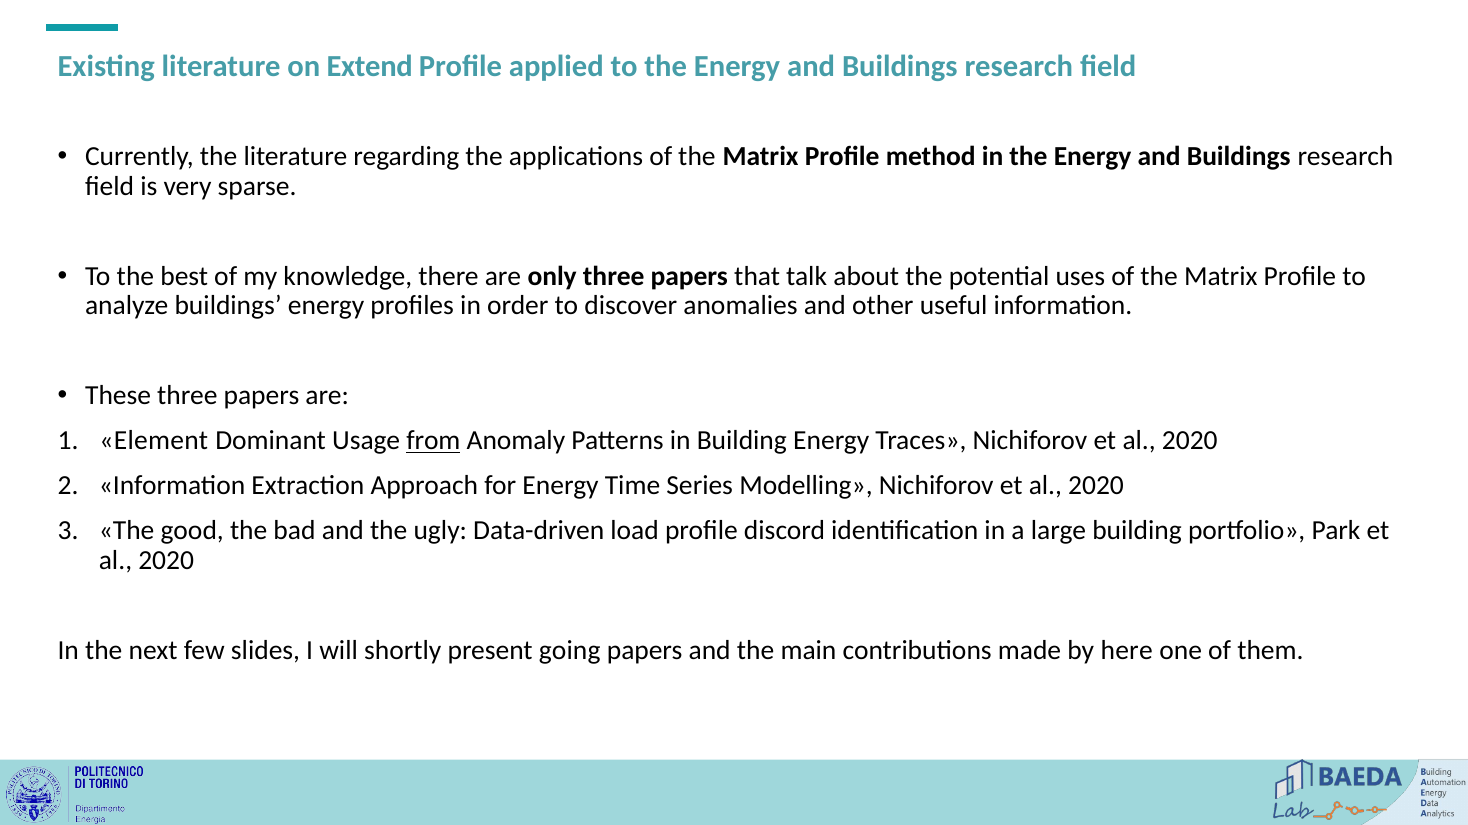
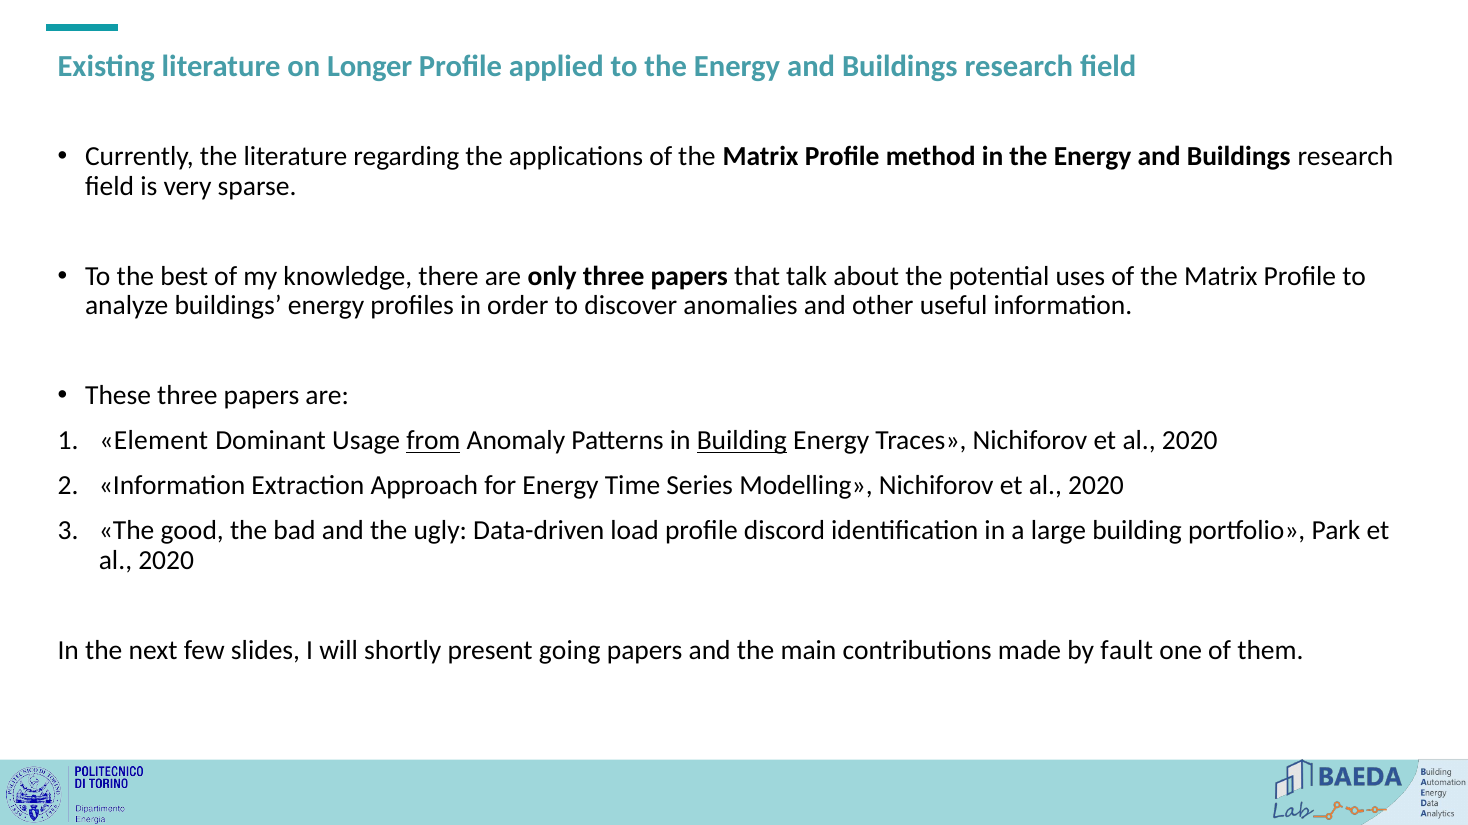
Extend: Extend -> Longer
Building at (742, 441) underline: none -> present
here: here -> fault
